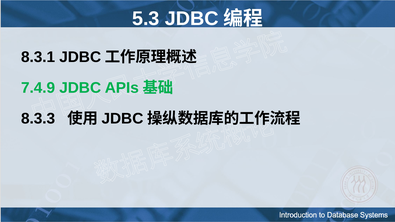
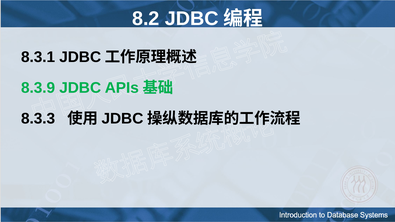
5.3: 5.3 -> 8.2
7.4.9: 7.4.9 -> 8.3.9
